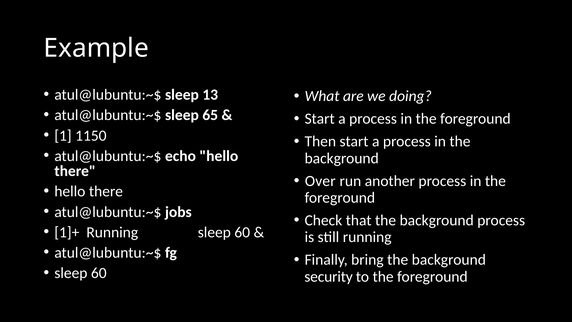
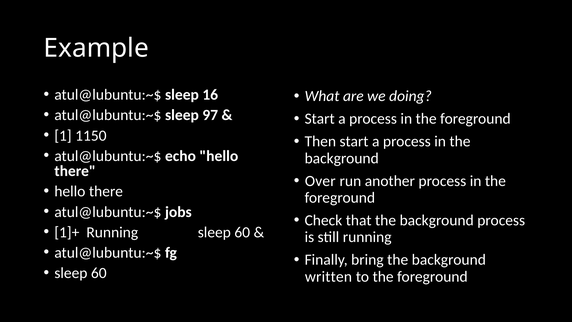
13: 13 -> 16
65: 65 -> 97
security: security -> written
